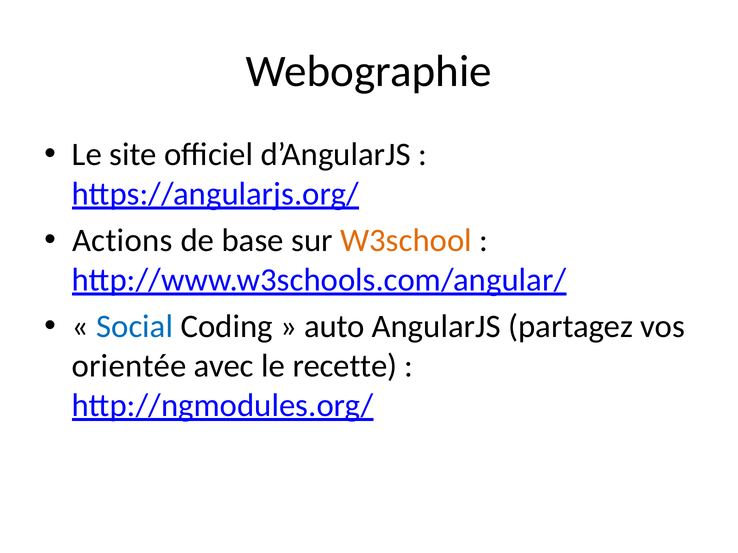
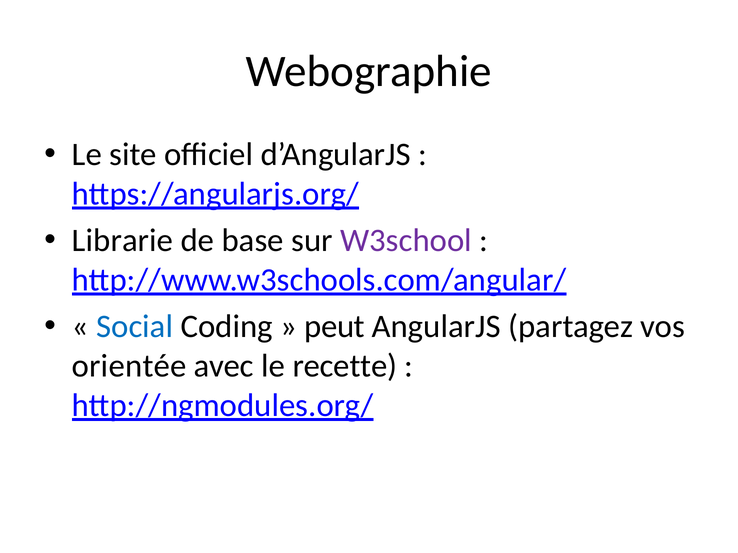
Actions: Actions -> Librarie
W3school colour: orange -> purple
auto: auto -> peut
